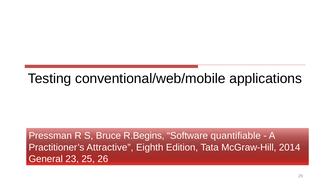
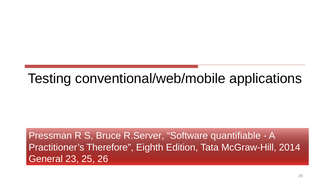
R.Begins: R.Begins -> R.Server
Attractive: Attractive -> Therefore
